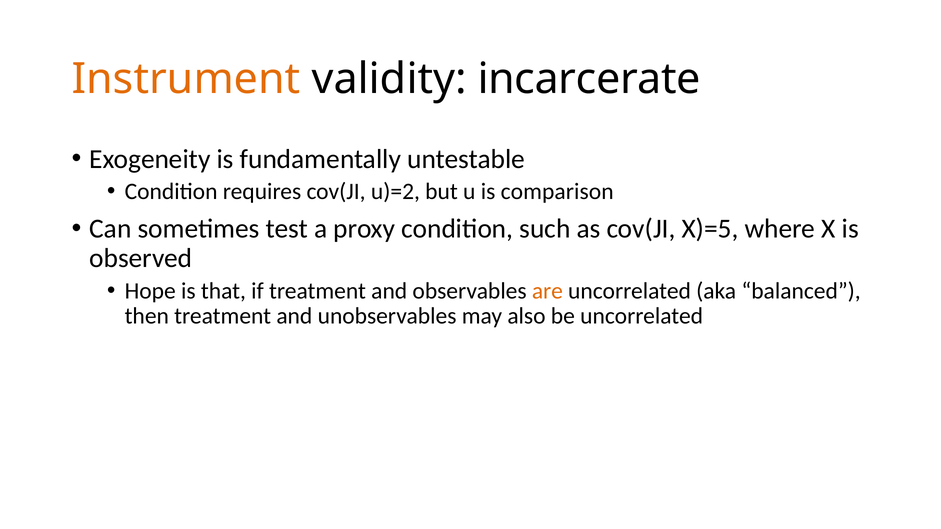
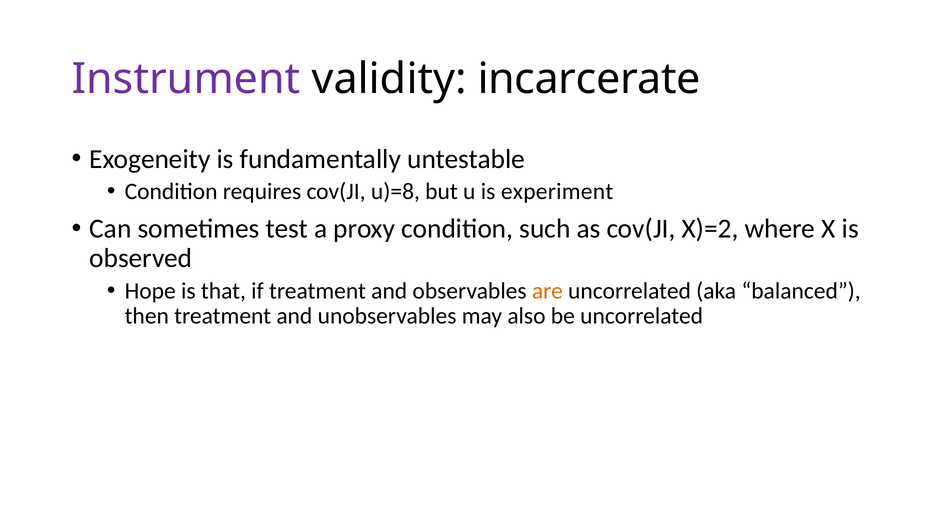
Instrument colour: orange -> purple
u)=2: u)=2 -> u)=8
comparison: comparison -> experiment
X)=5: X)=5 -> X)=2
